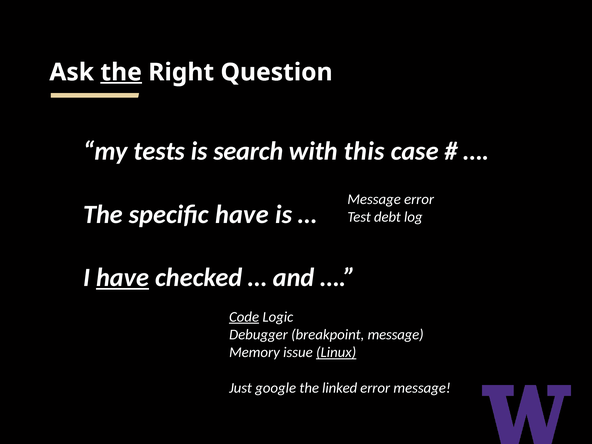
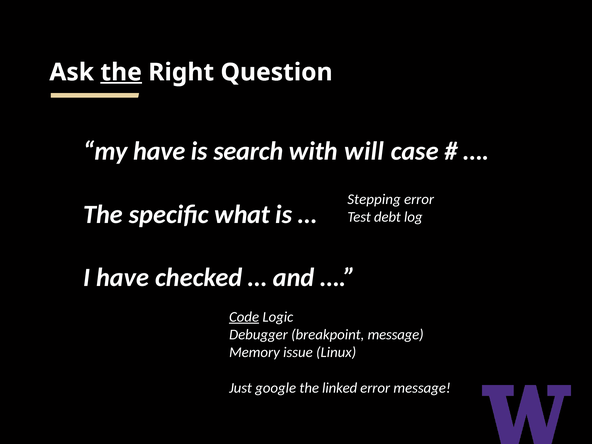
my tests: tests -> have
this: this -> will
Message at (374, 199): Message -> Stepping
specific have: have -> what
have at (123, 277) underline: present -> none
Linux underline: present -> none
